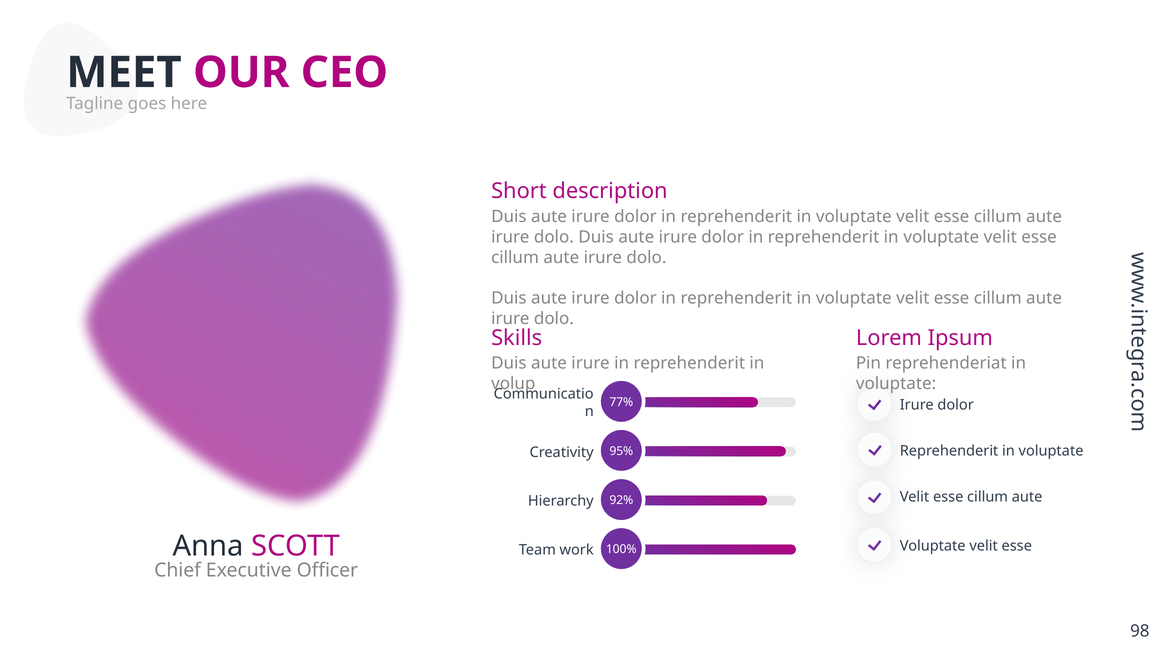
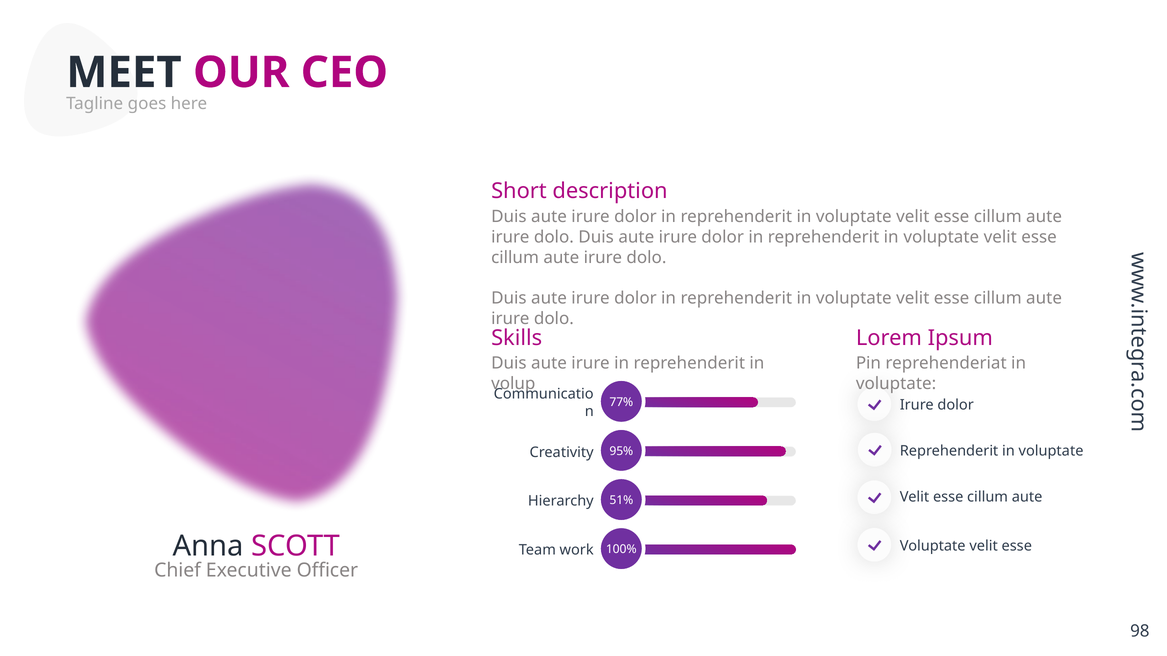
92%: 92% -> 51%
